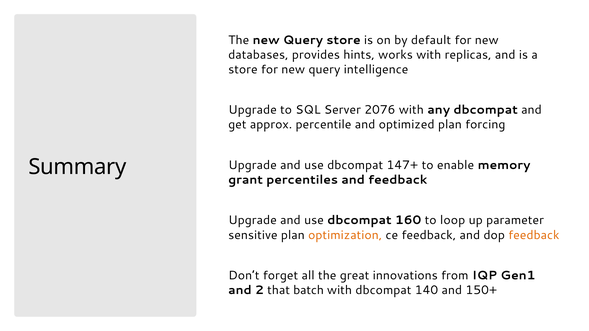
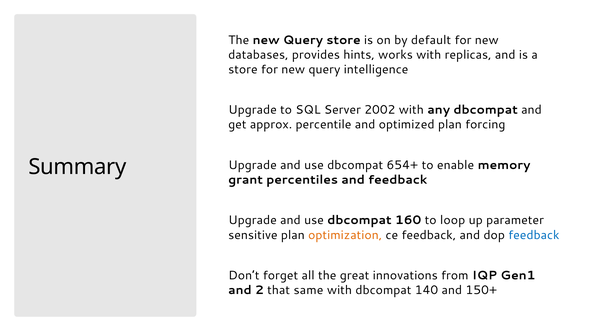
2076: 2076 -> 2002
147+: 147+ -> 654+
feedback at (534, 235) colour: orange -> blue
batch: batch -> same
